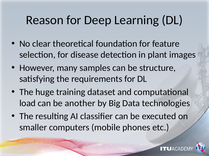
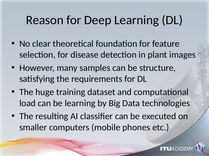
be another: another -> learning
